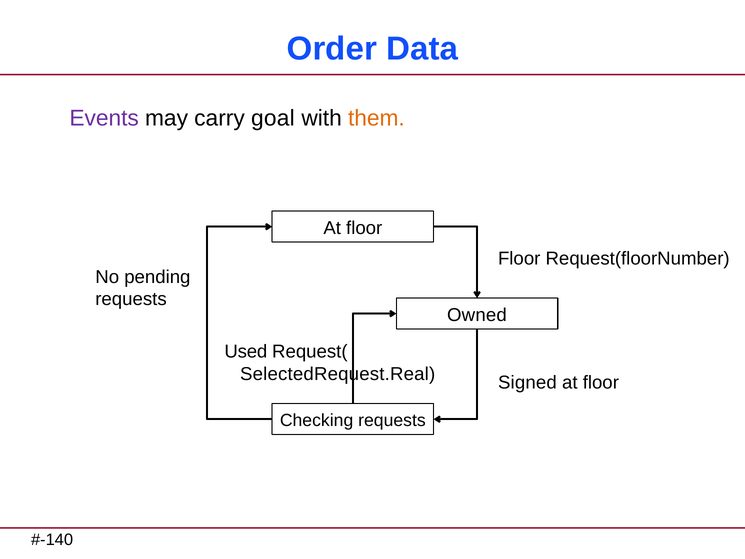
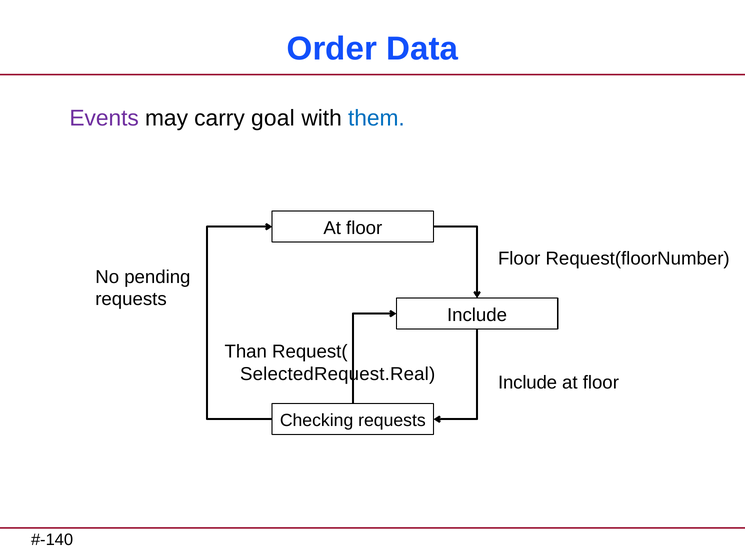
them colour: orange -> blue
Owned at (477, 315): Owned -> Include
Used: Used -> Than
Signed at (527, 382): Signed -> Include
